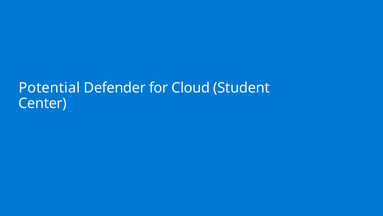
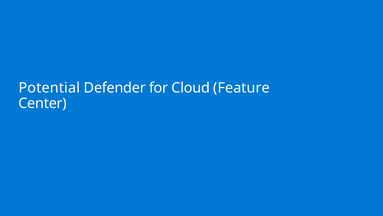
Student: Student -> Feature
